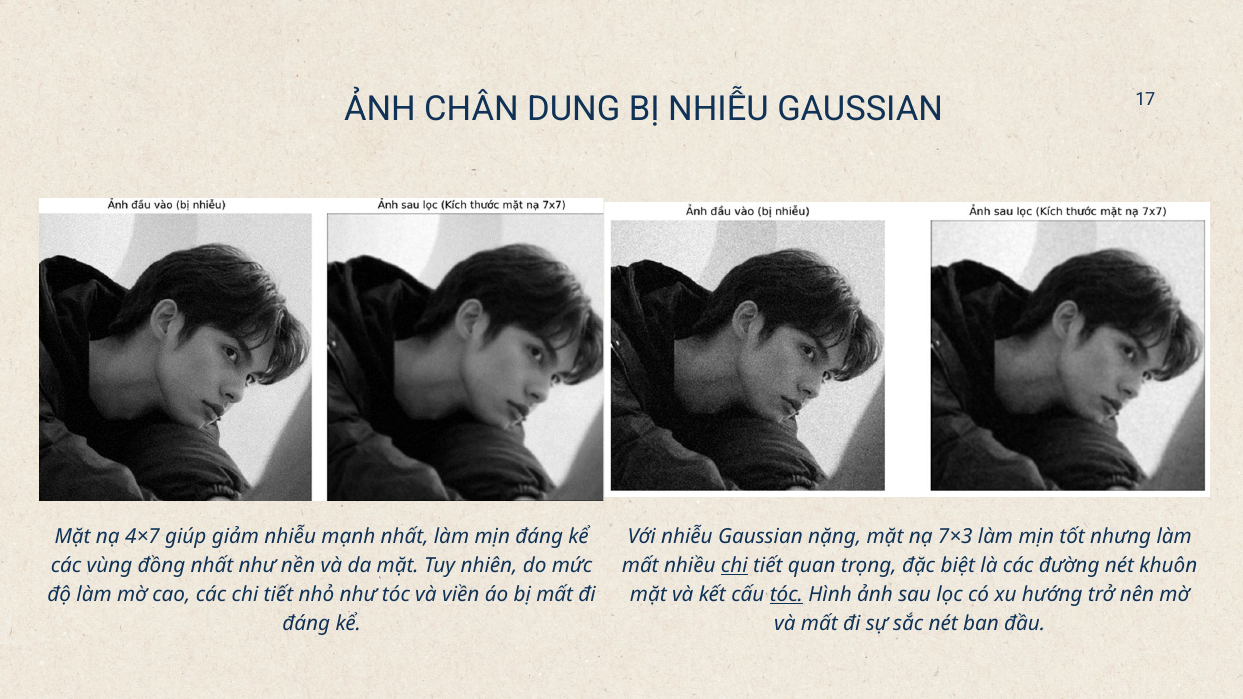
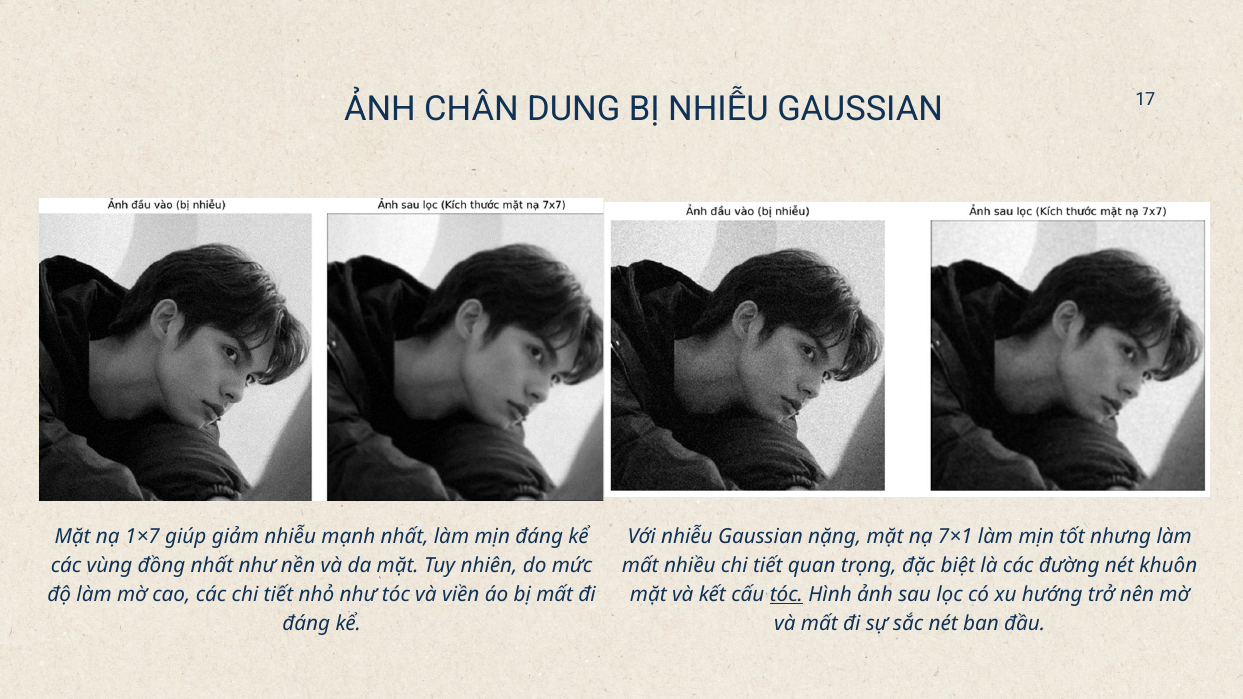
4×7: 4×7 -> 1×7
7×3: 7×3 -> 7×1
chi at (734, 566) underline: present -> none
